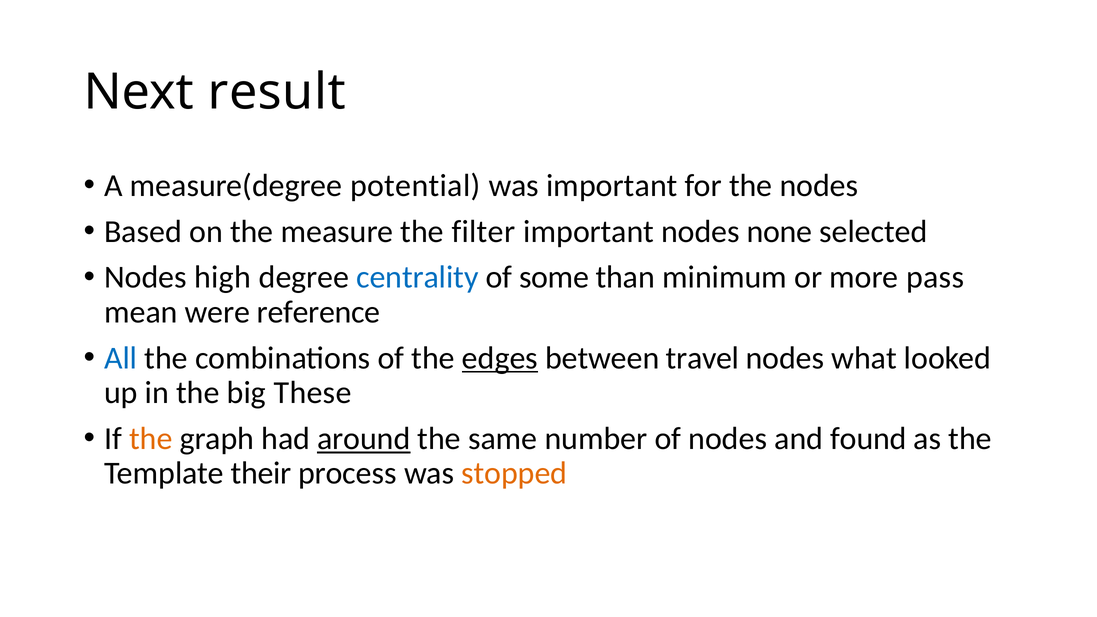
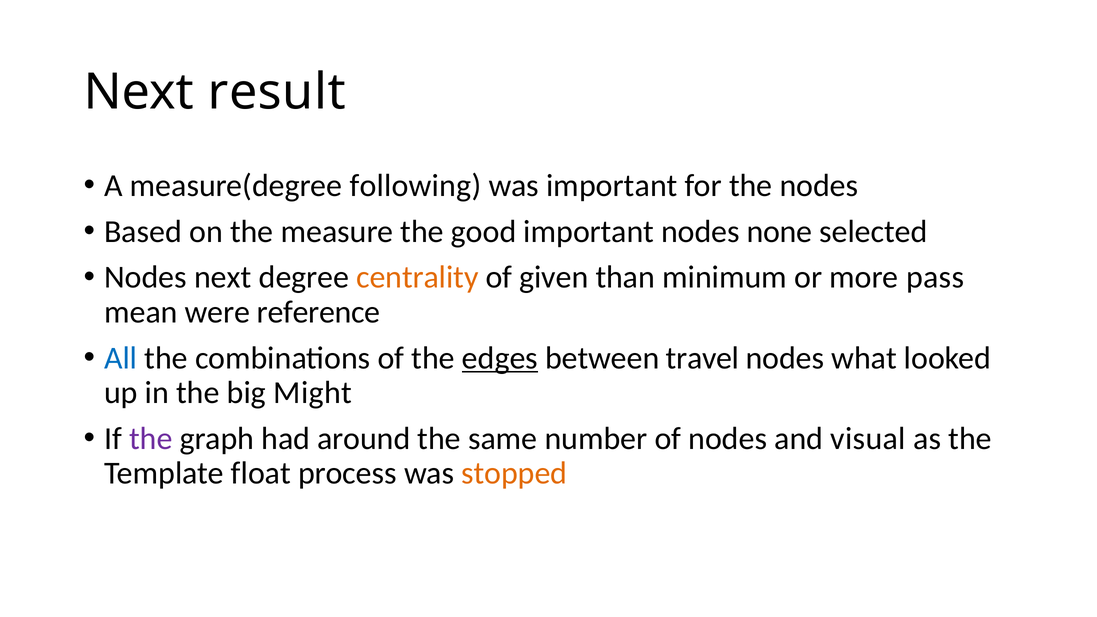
potential: potential -> following
filter: filter -> good
Nodes high: high -> next
centrality colour: blue -> orange
some: some -> given
These: These -> Might
the at (151, 439) colour: orange -> purple
around underline: present -> none
found: found -> visual
their: their -> float
